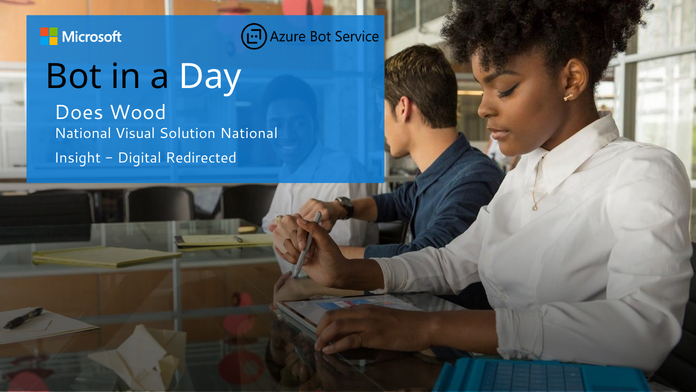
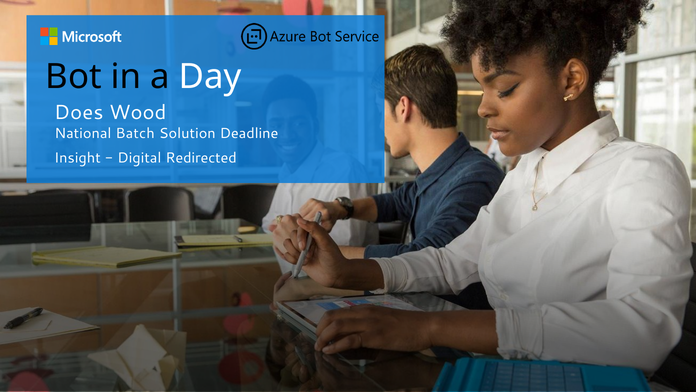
Visual: Visual -> Batch
Solution National: National -> Deadline
